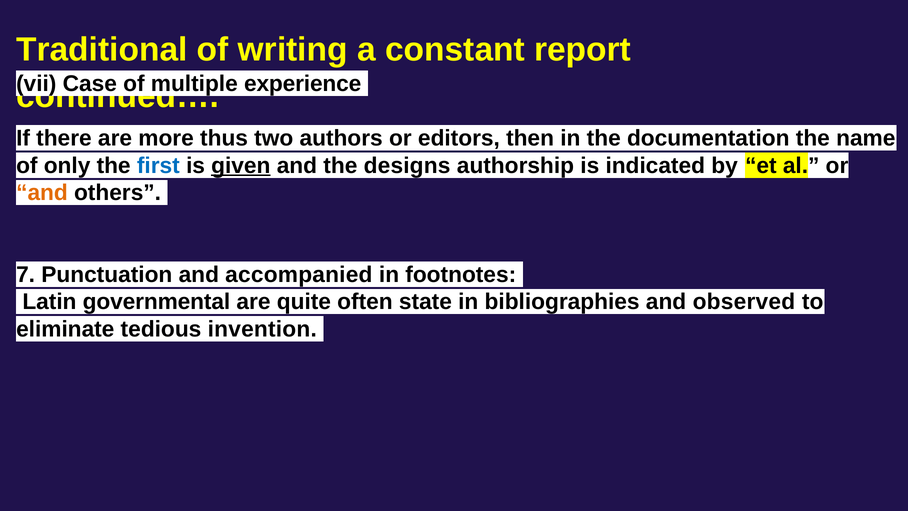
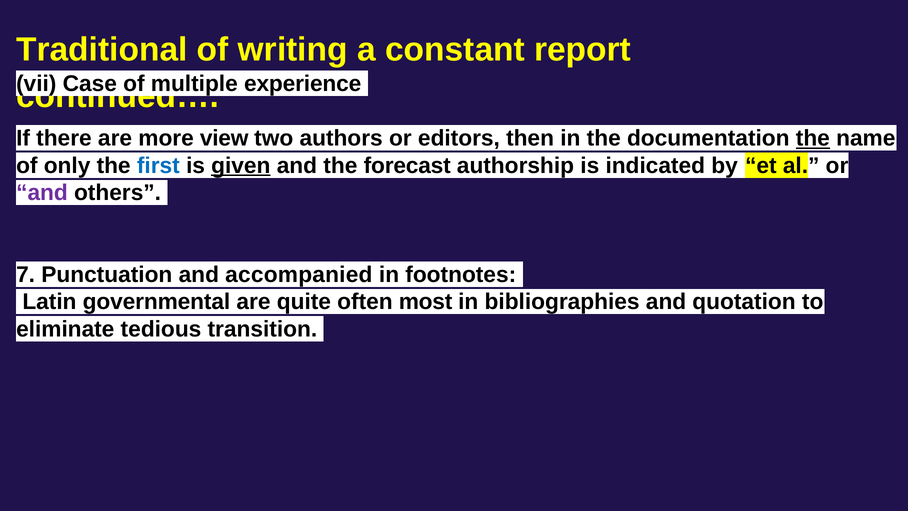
thus: thus -> view
the at (813, 138) underline: none -> present
designs: designs -> forecast
and at (42, 193) colour: orange -> purple
state: state -> most
observed: observed -> quotation
invention: invention -> transition
